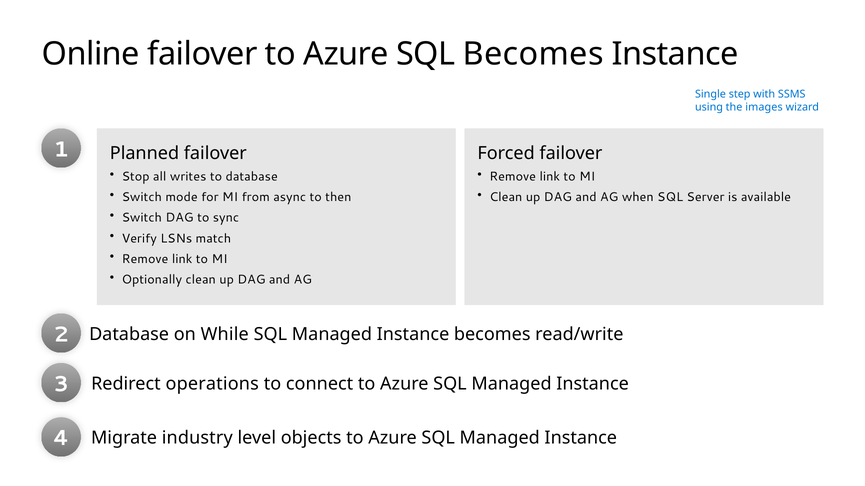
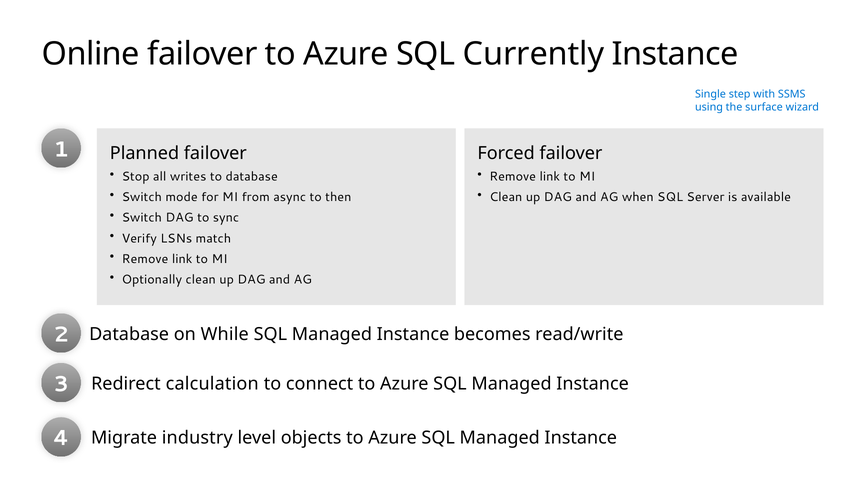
SQL Becomes: Becomes -> Currently
images: images -> surface
operations: operations -> calculation
